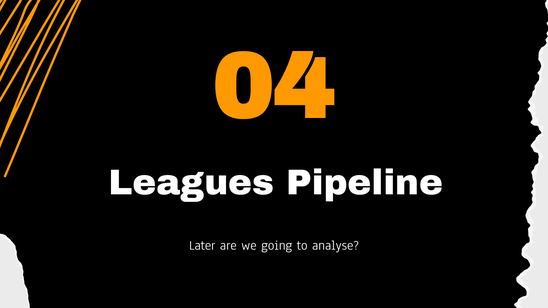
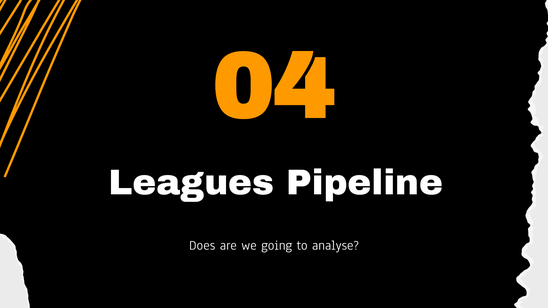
Later: Later -> Does
